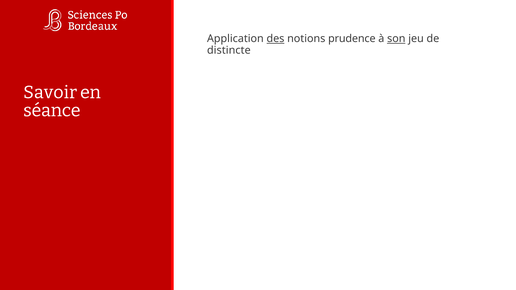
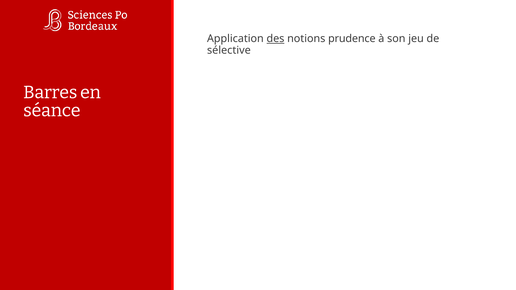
son underline: present -> none
distincte: distincte -> sélective
Savoir: Savoir -> Barres
